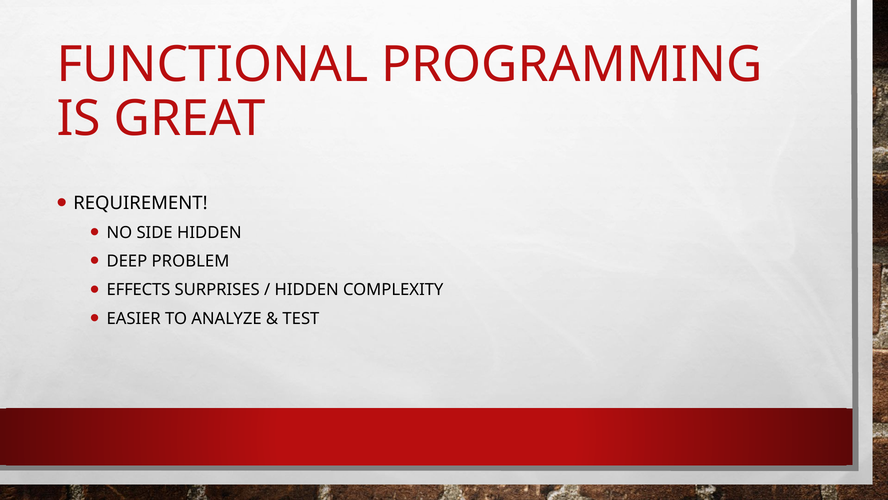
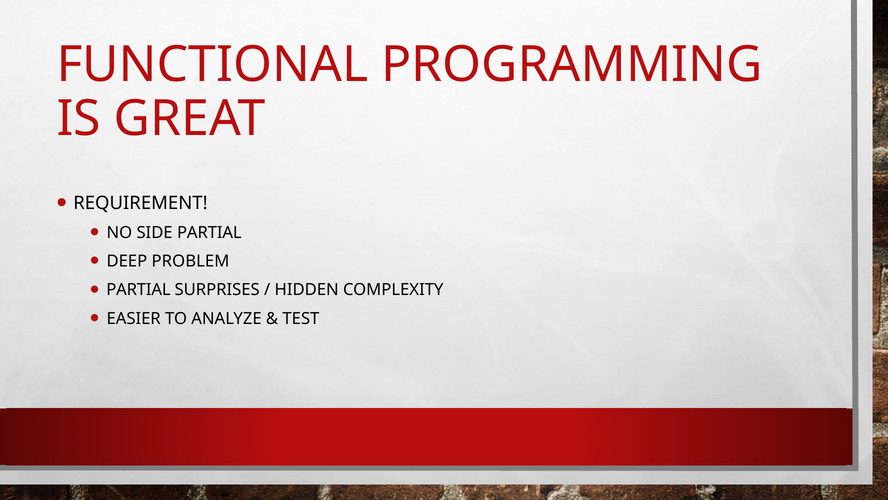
SIDE HIDDEN: HIDDEN -> PARTIAL
EFFECTS at (138, 290): EFFECTS -> PARTIAL
